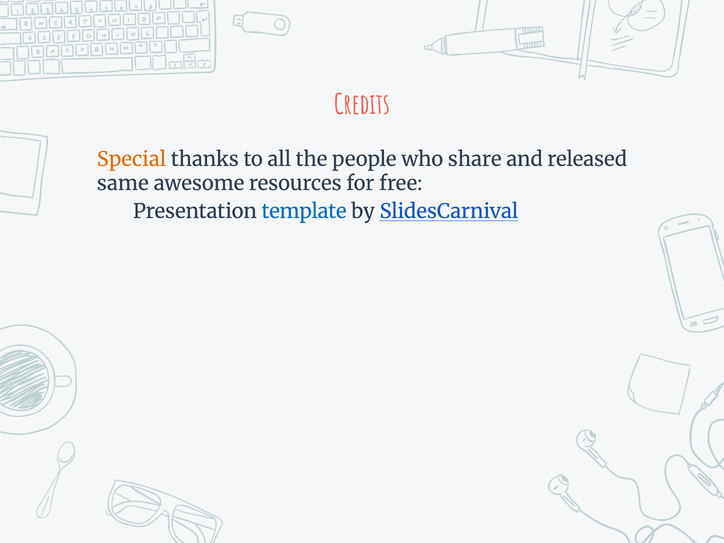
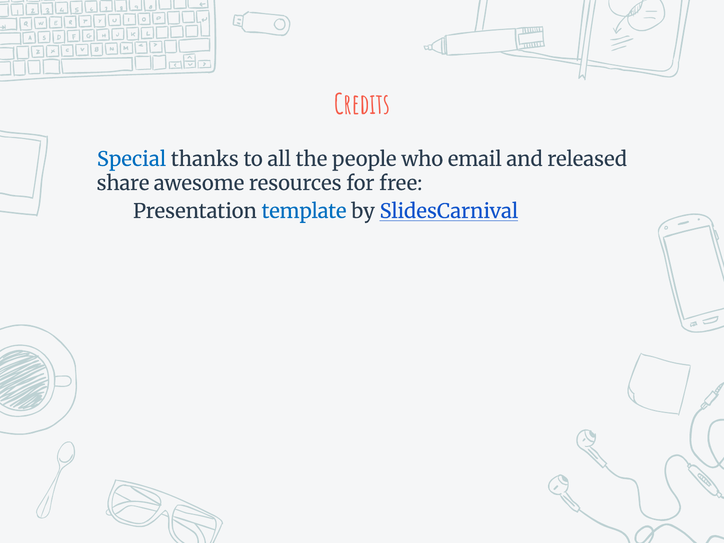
Special colour: orange -> blue
share: share -> email
same: same -> share
